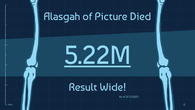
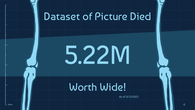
Alasgah: Alasgah -> Dataset
5.22M underline: present -> none
Result: Result -> Worth
